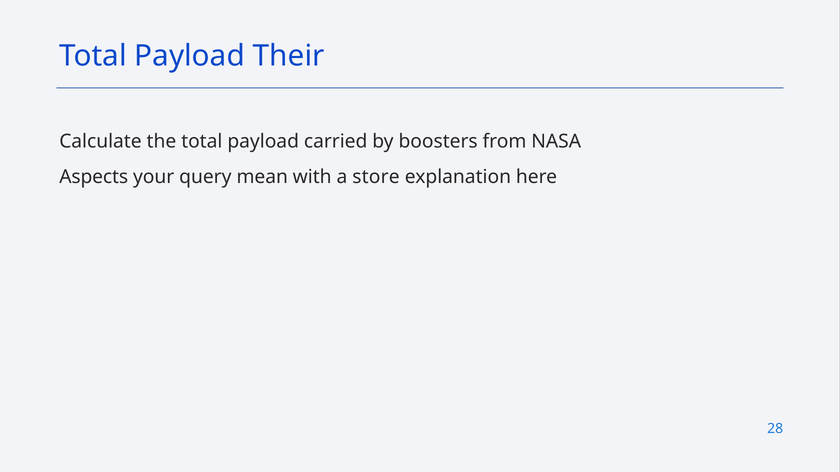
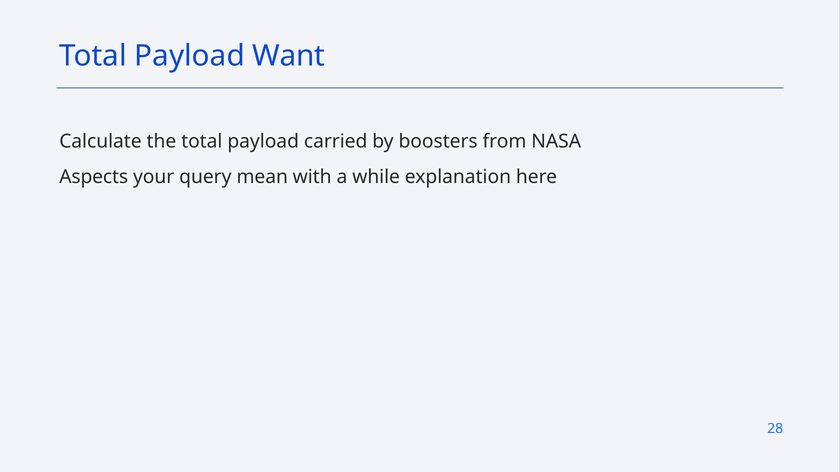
Their: Their -> Want
store: store -> while
